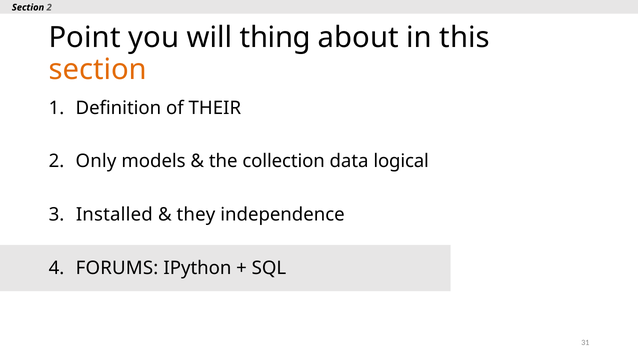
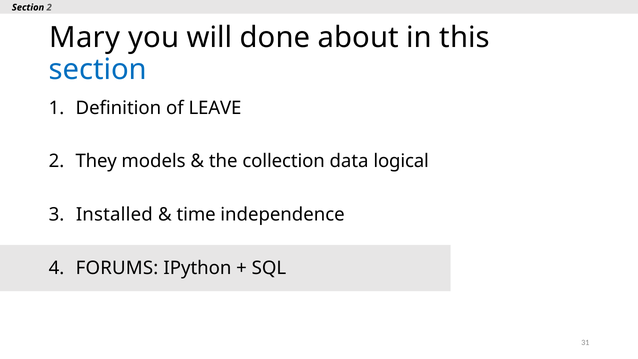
Point: Point -> Mary
thing: thing -> done
section at (98, 69) colour: orange -> blue
THEIR: THEIR -> LEAVE
Only: Only -> They
they: they -> time
